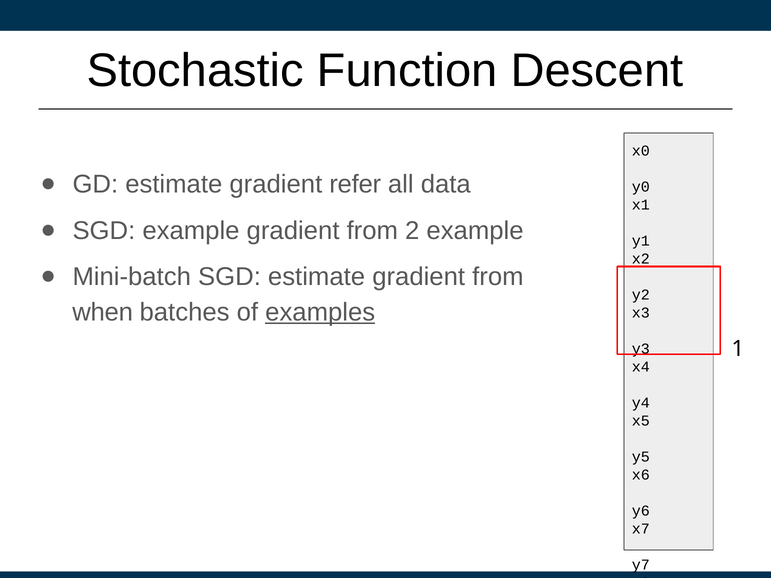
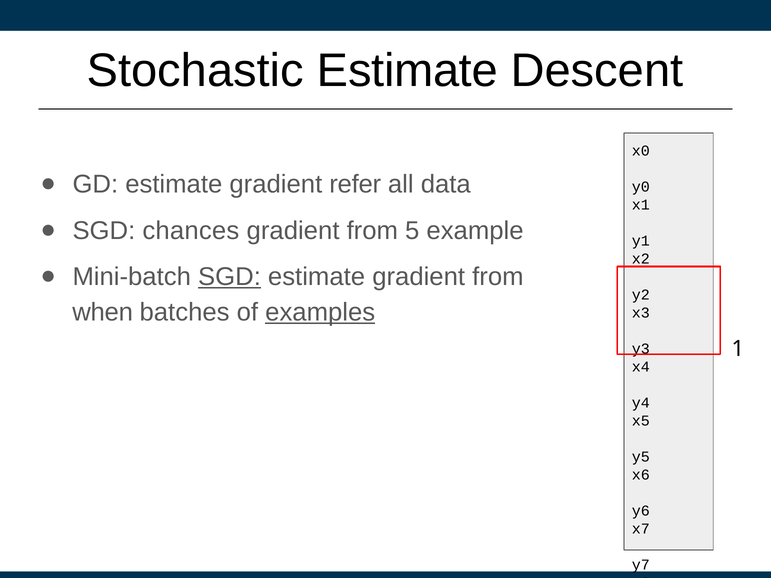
Stochastic Function: Function -> Estimate
SGD example: example -> chances
2: 2 -> 5
SGD at (229, 277) underline: none -> present
